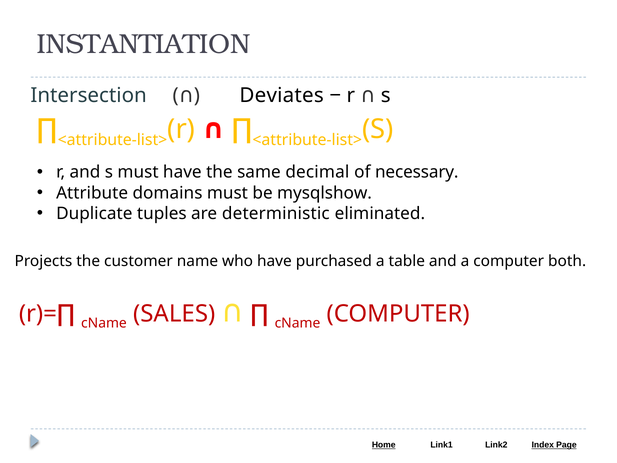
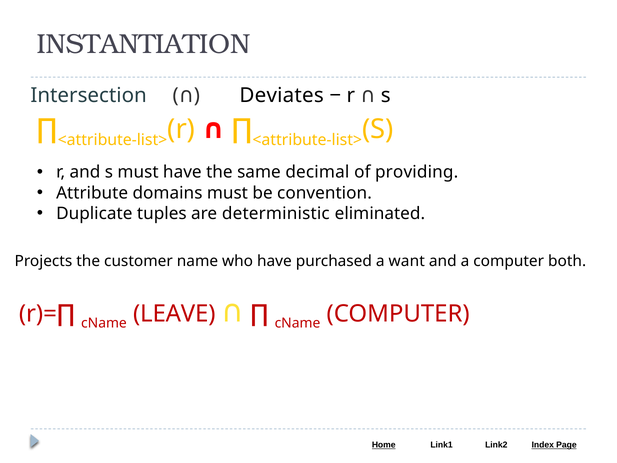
necessary: necessary -> providing
mysqlshow: mysqlshow -> convention
table: table -> want
SALES: SALES -> LEAVE
